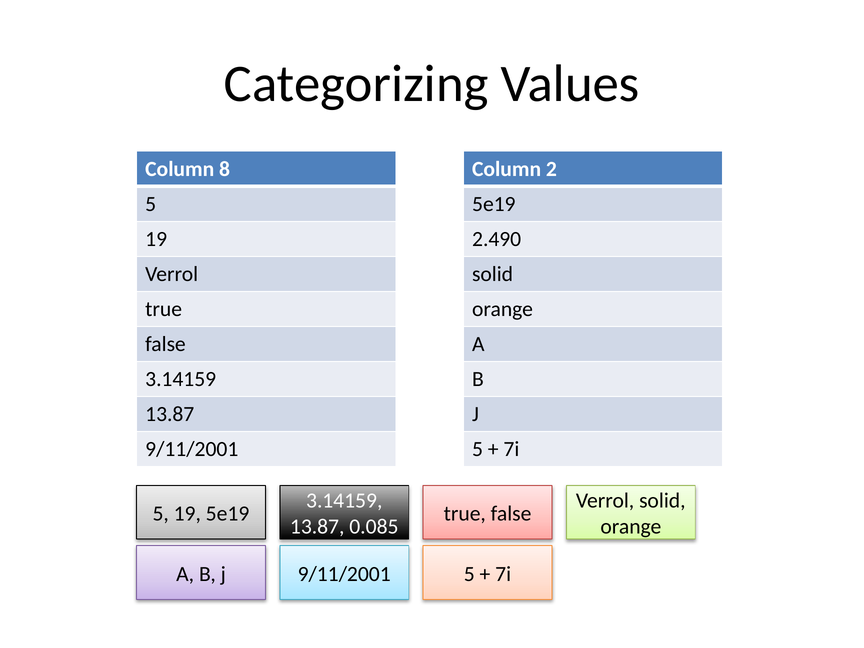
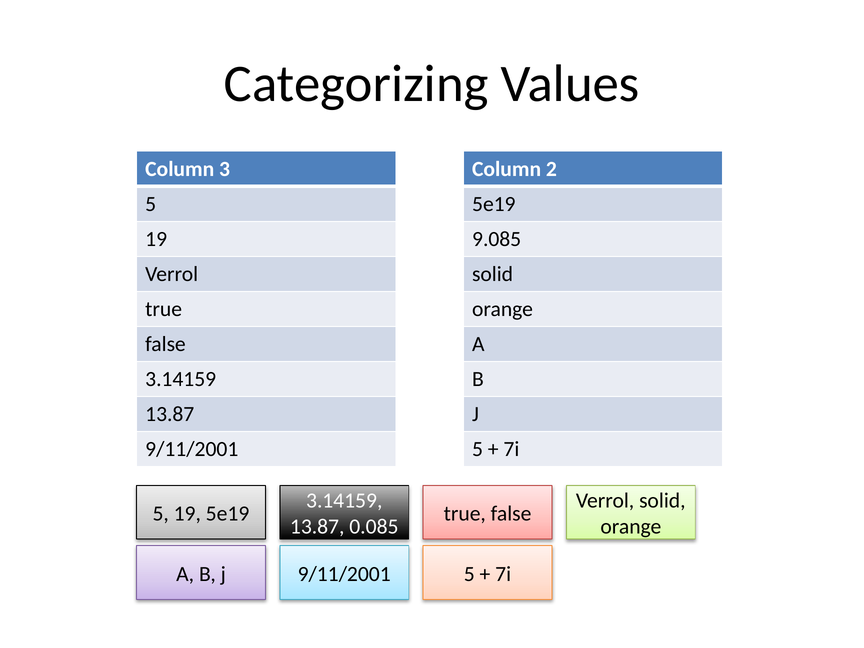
8: 8 -> 3
2.490: 2.490 -> 9.085
